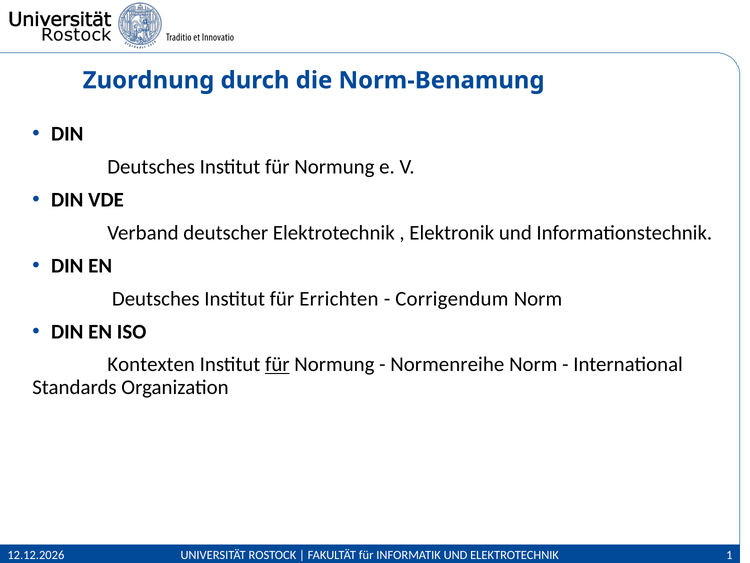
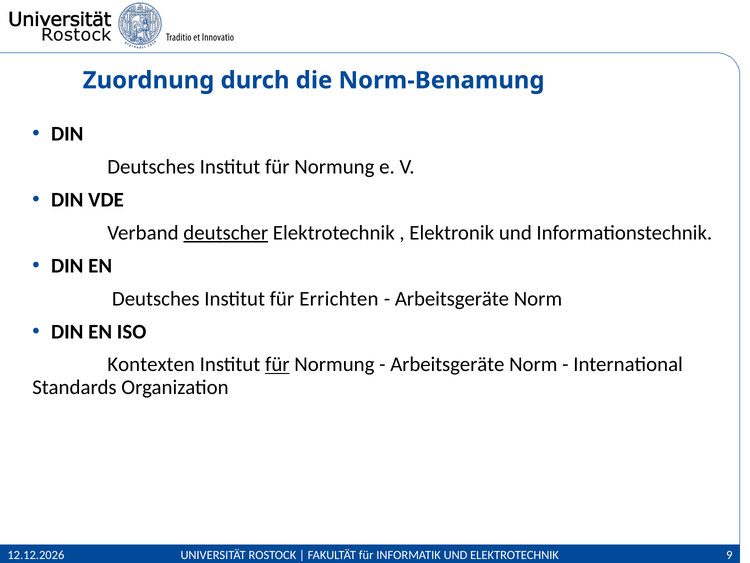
deutscher underline: none -> present
Corrigendum at (452, 298): Corrigendum -> Arbeitsgeräte
Normenreihe at (447, 364): Normenreihe -> Arbeitsgeräte
1: 1 -> 9
